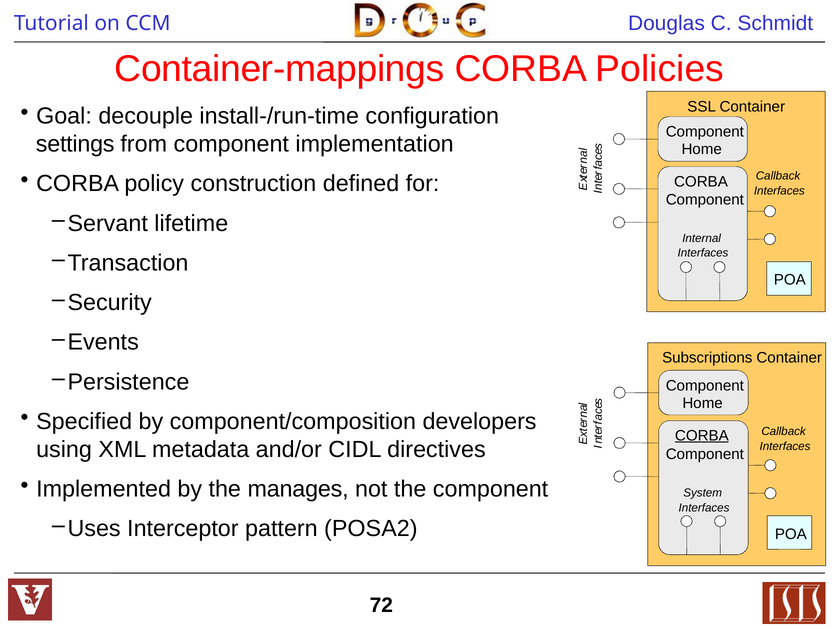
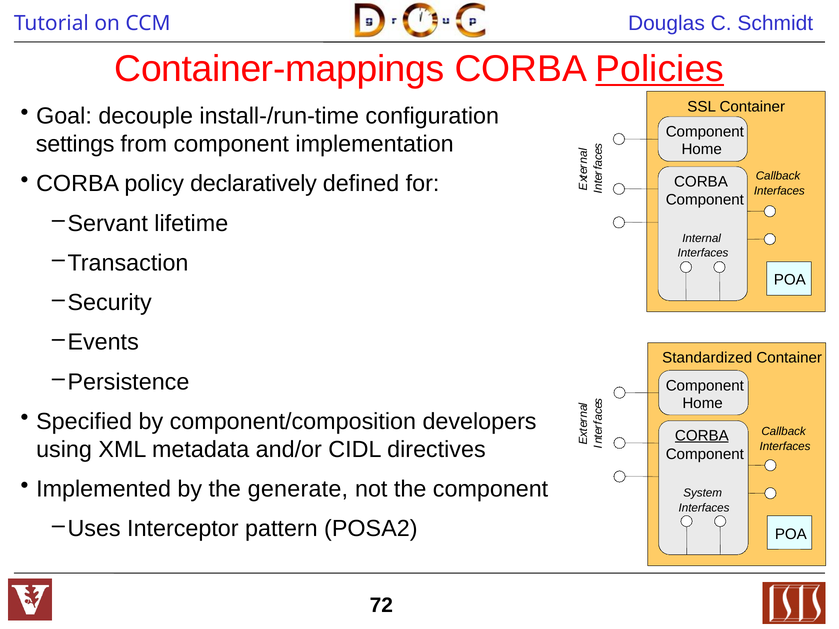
Policies underline: none -> present
construction: construction -> declaratively
Subscriptions: Subscriptions -> Standardized
manages: manages -> generate
